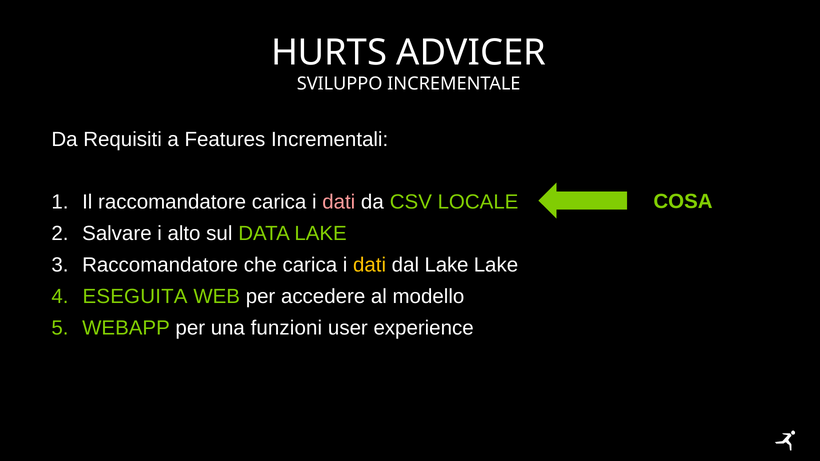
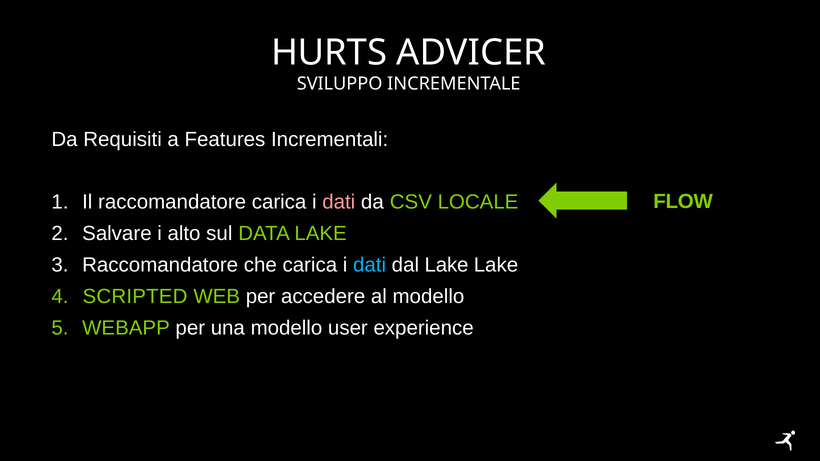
COSA: COSA -> FLOW
dati at (370, 265) colour: yellow -> light blue
ESEGUITA: ESEGUITA -> SCRIPTED
una funzioni: funzioni -> modello
